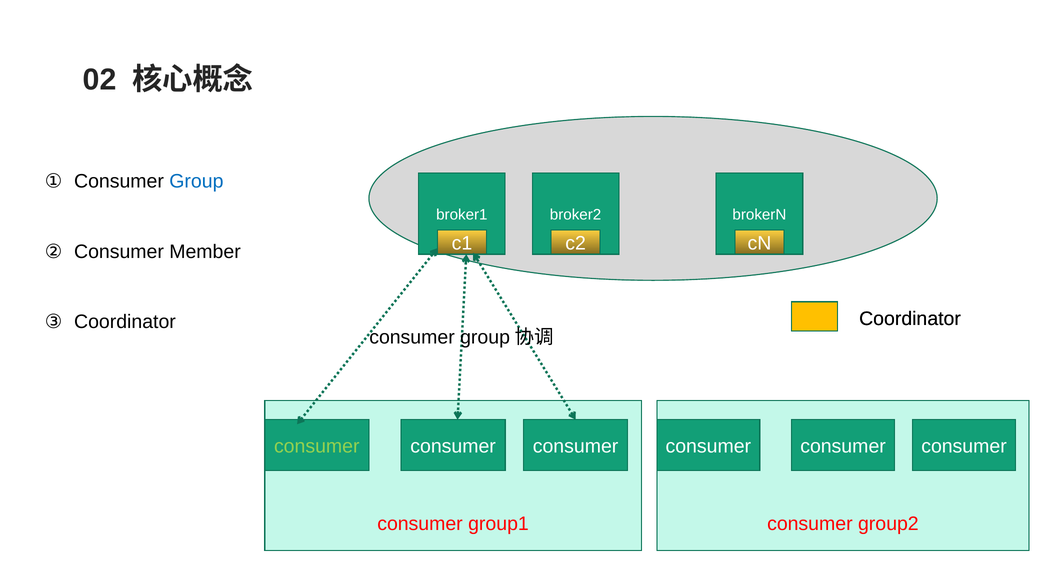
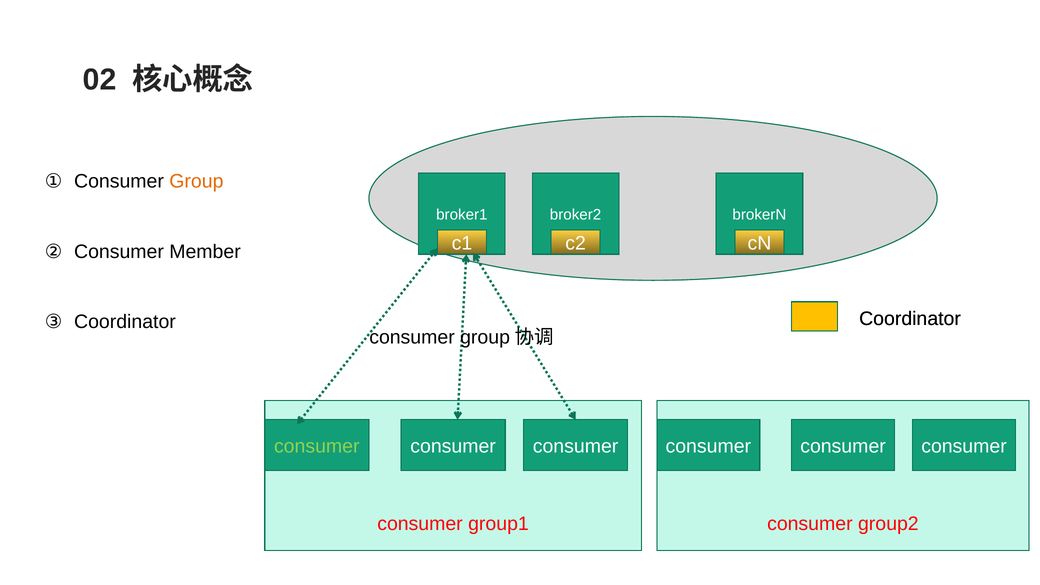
Group colour: blue -> orange
